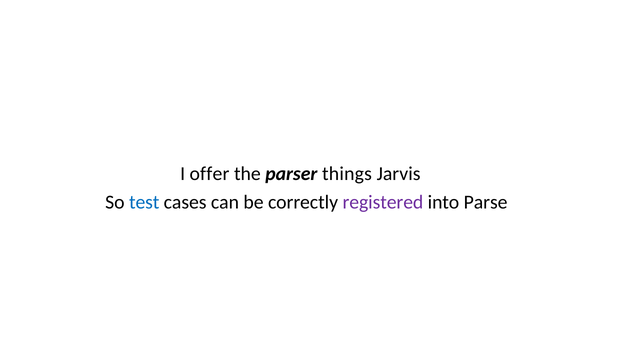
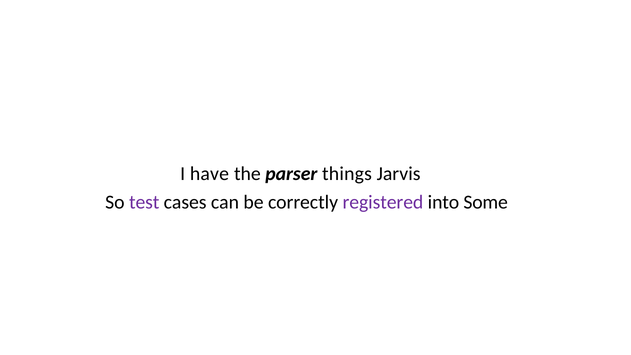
offer: offer -> have
test colour: blue -> purple
Parse: Parse -> Some
